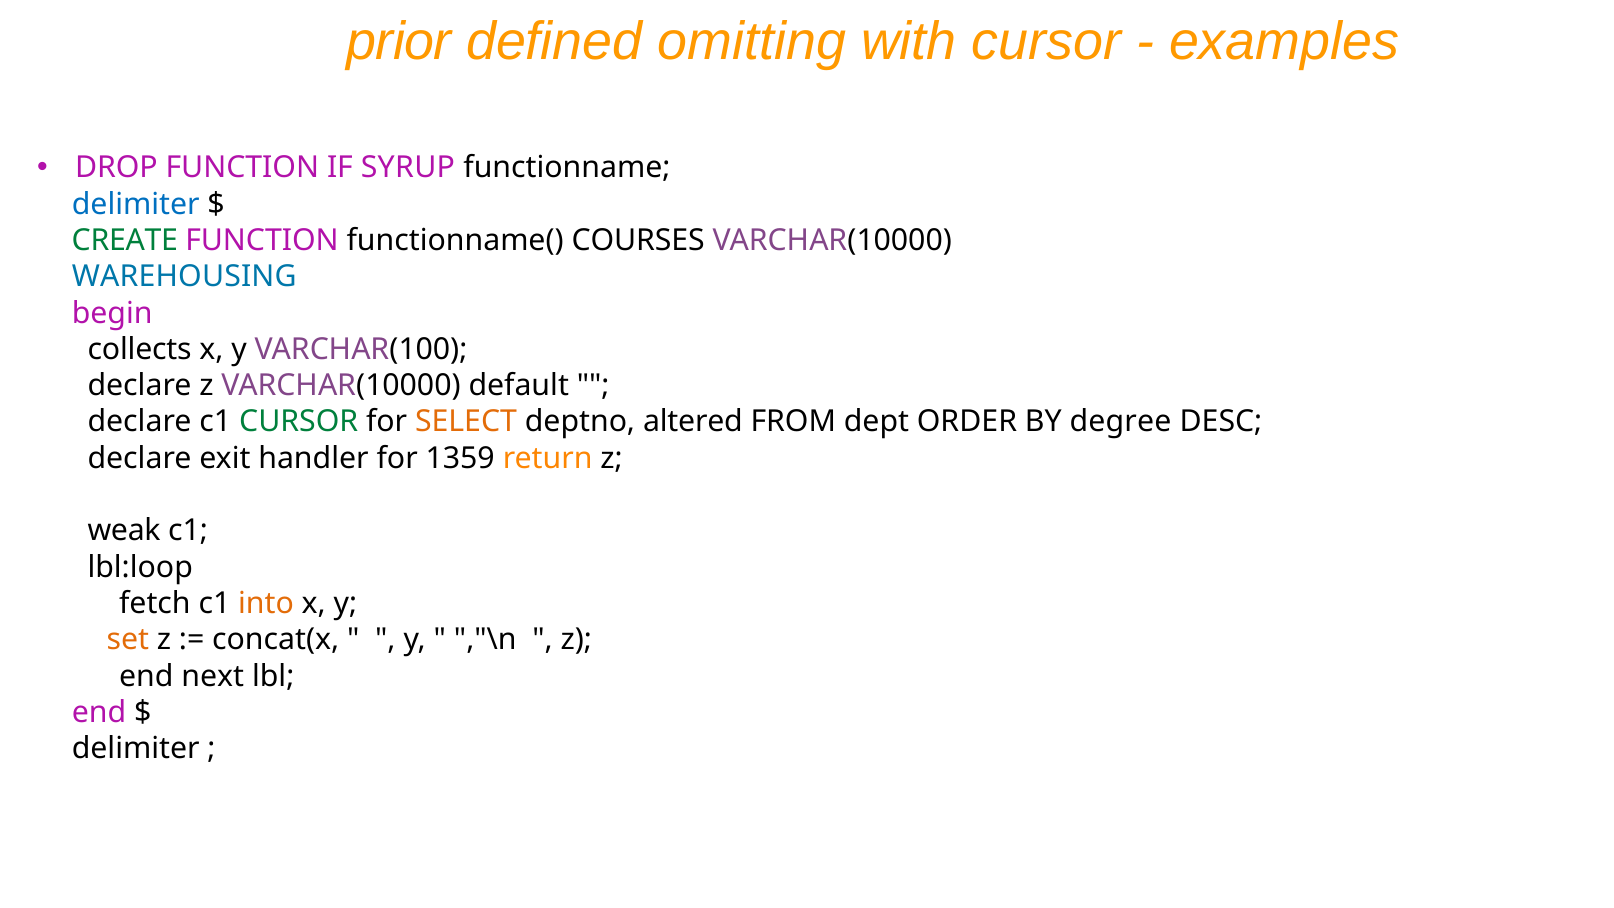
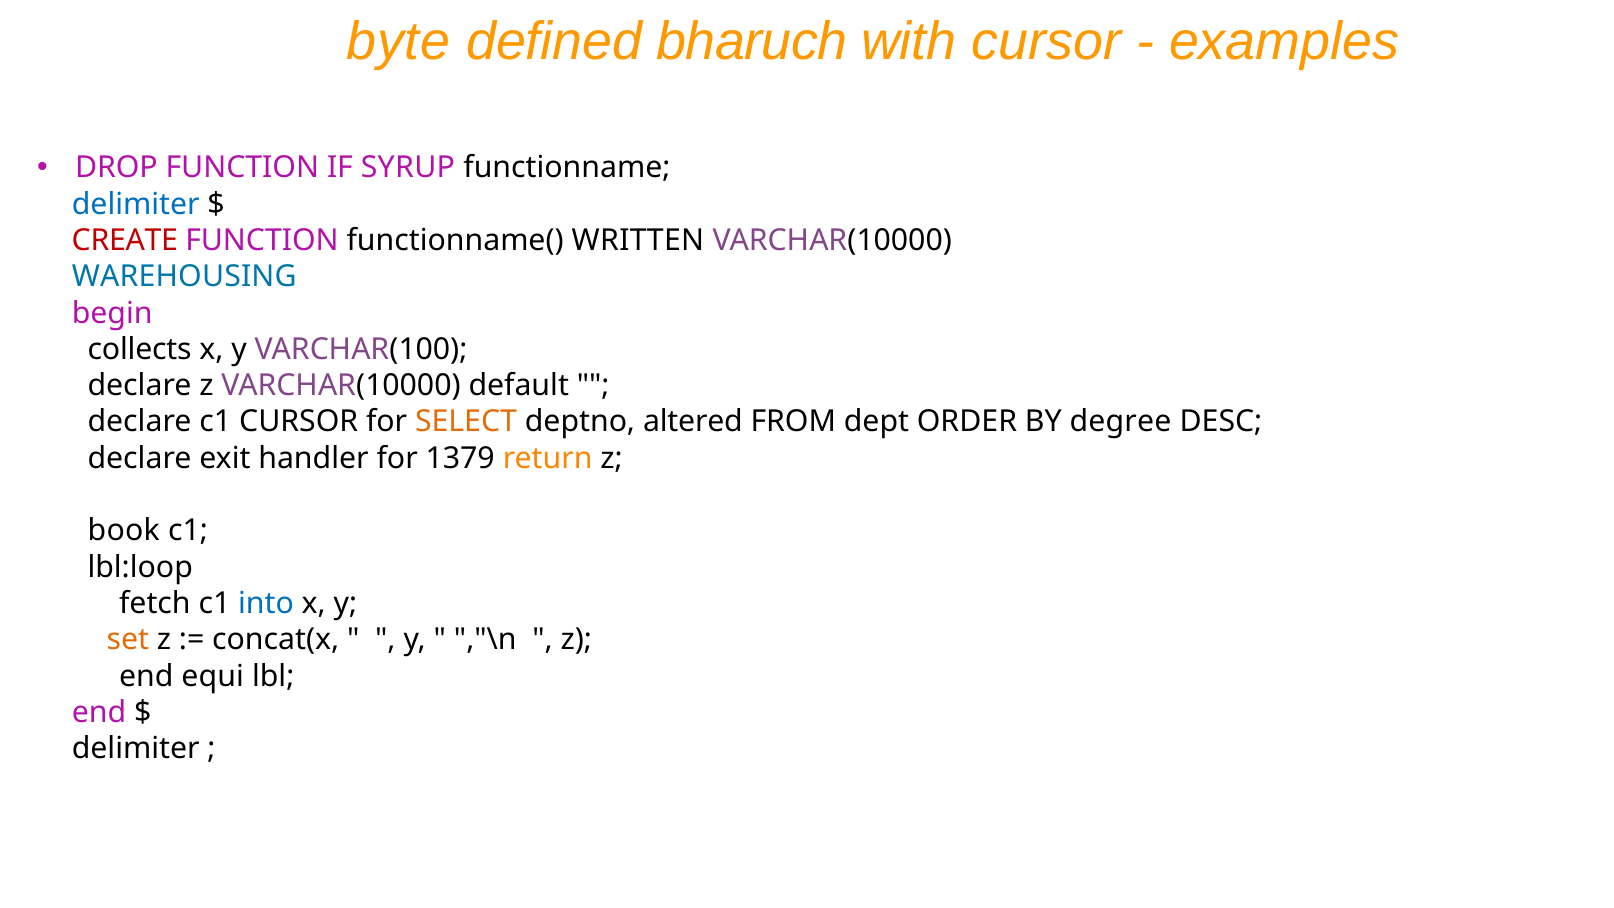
prior: prior -> byte
omitting: omitting -> bharuch
CREATE colour: green -> red
COURSES: COURSES -> WRITTEN
CURSOR at (299, 422) colour: green -> black
1359: 1359 -> 1379
weak: weak -> book
into colour: orange -> blue
next: next -> equi
